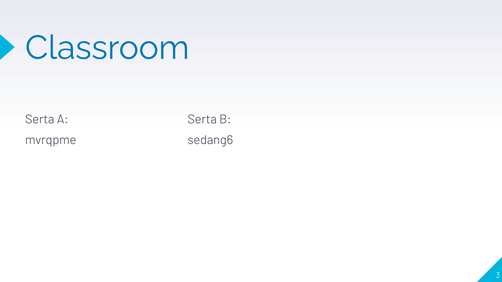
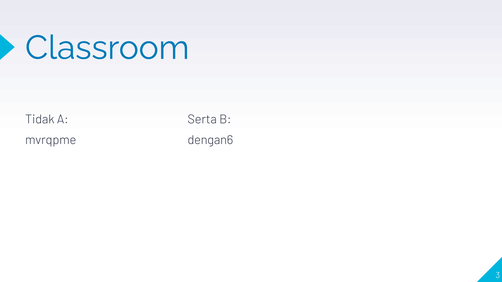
Serta at (40, 119): Serta -> Tidak
sedang6: sedang6 -> dengan6
